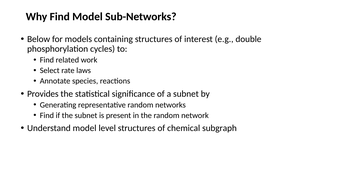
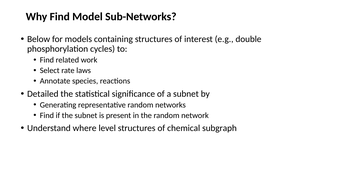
Provides: Provides -> Detailed
Understand model: model -> where
